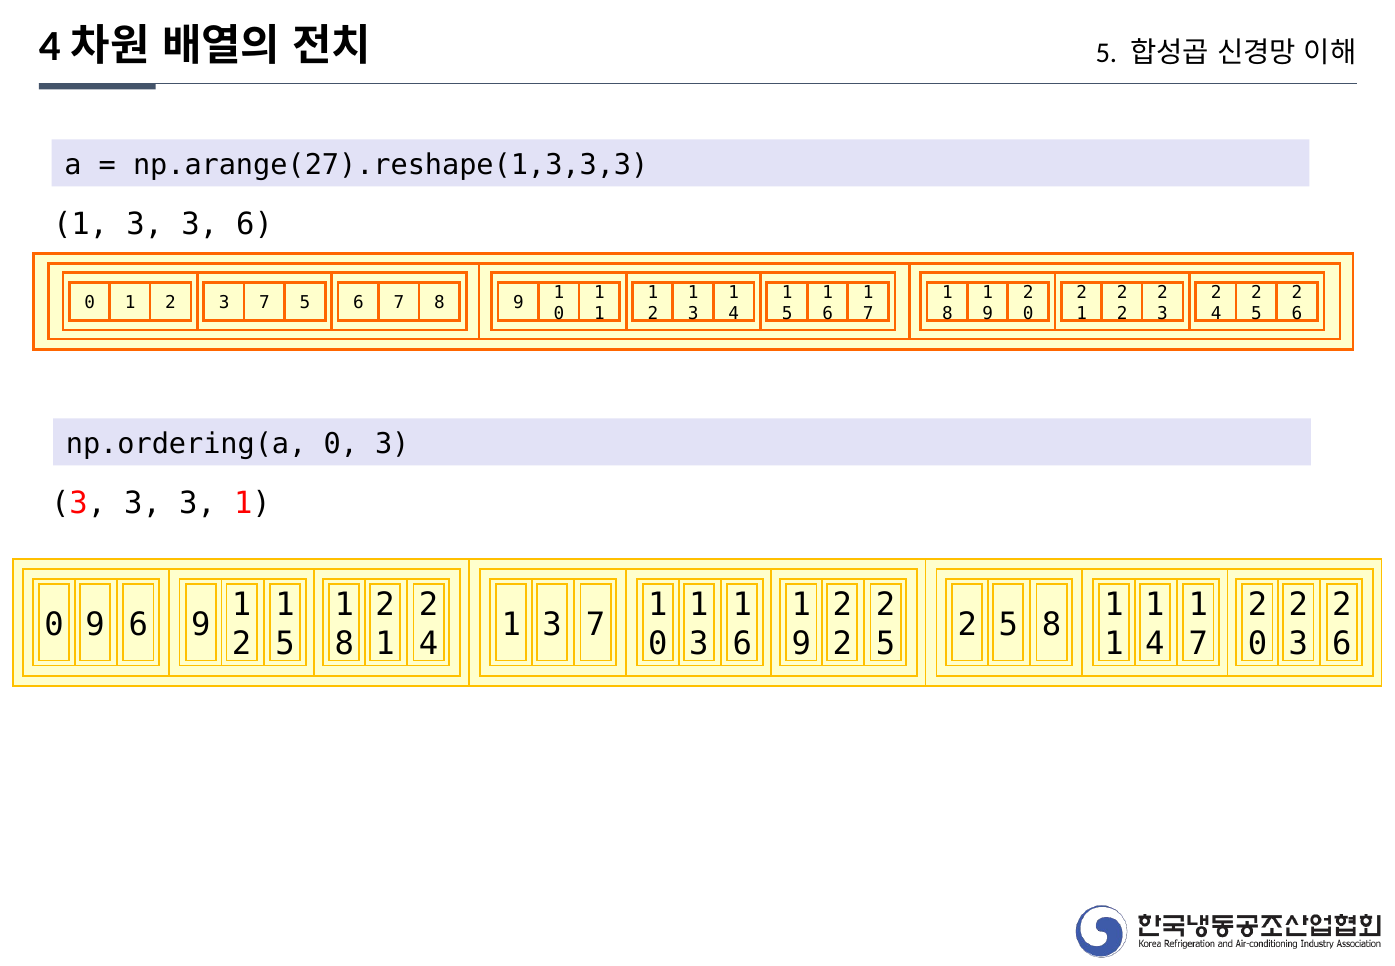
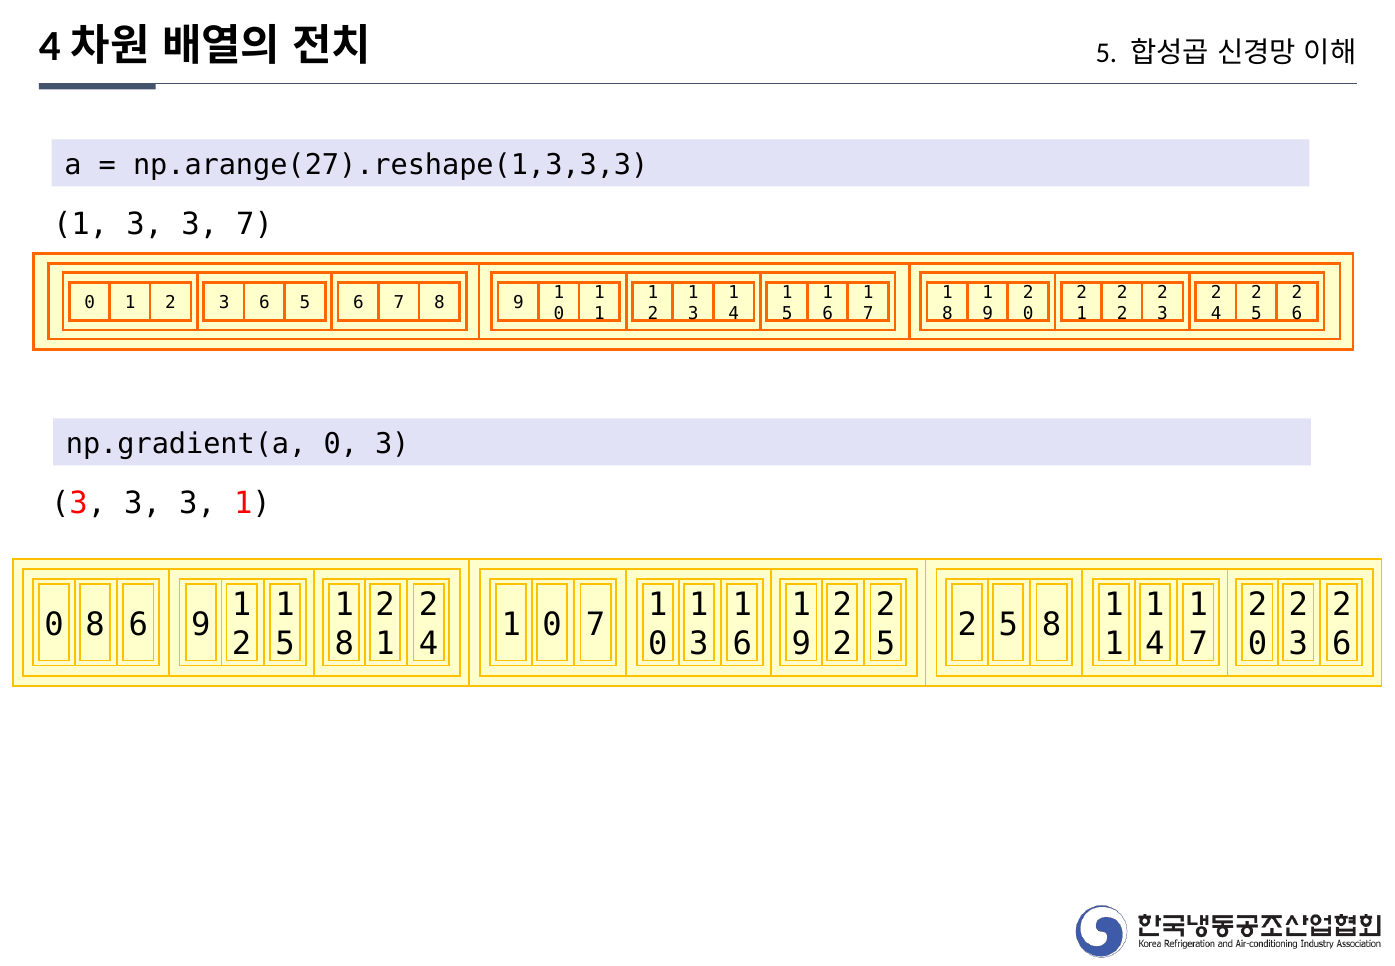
3 6: 6 -> 7
2 3 7: 7 -> 6
np.ordering(a: np.ordering(a -> np.gradient(a
0 9: 9 -> 8
3 at (552, 624): 3 -> 0
